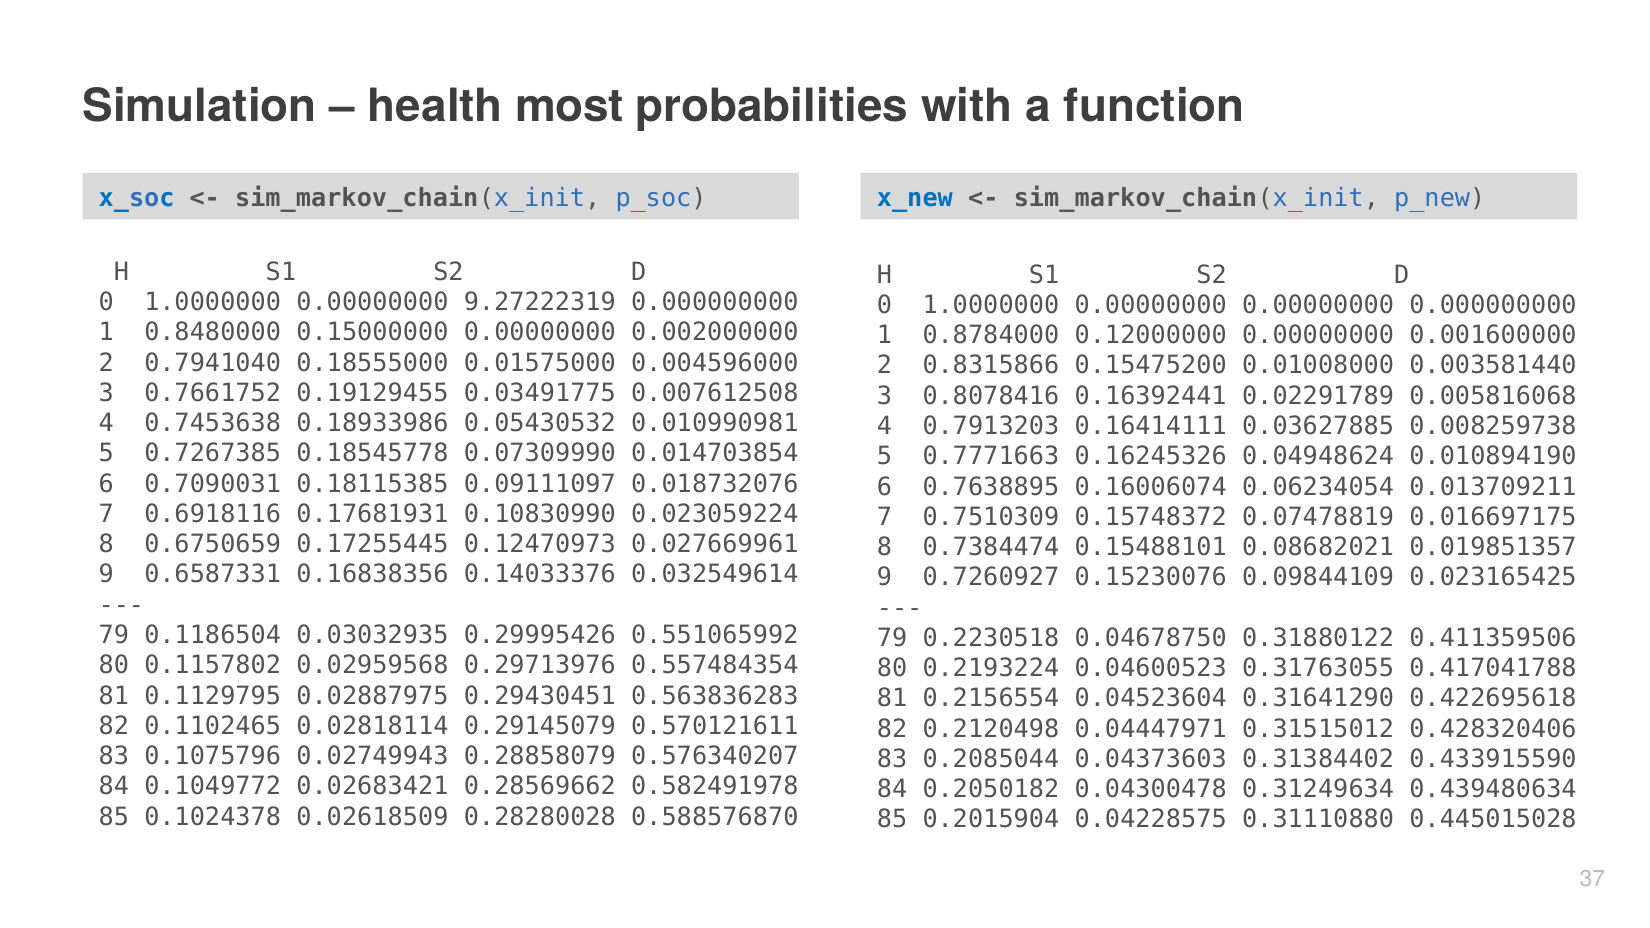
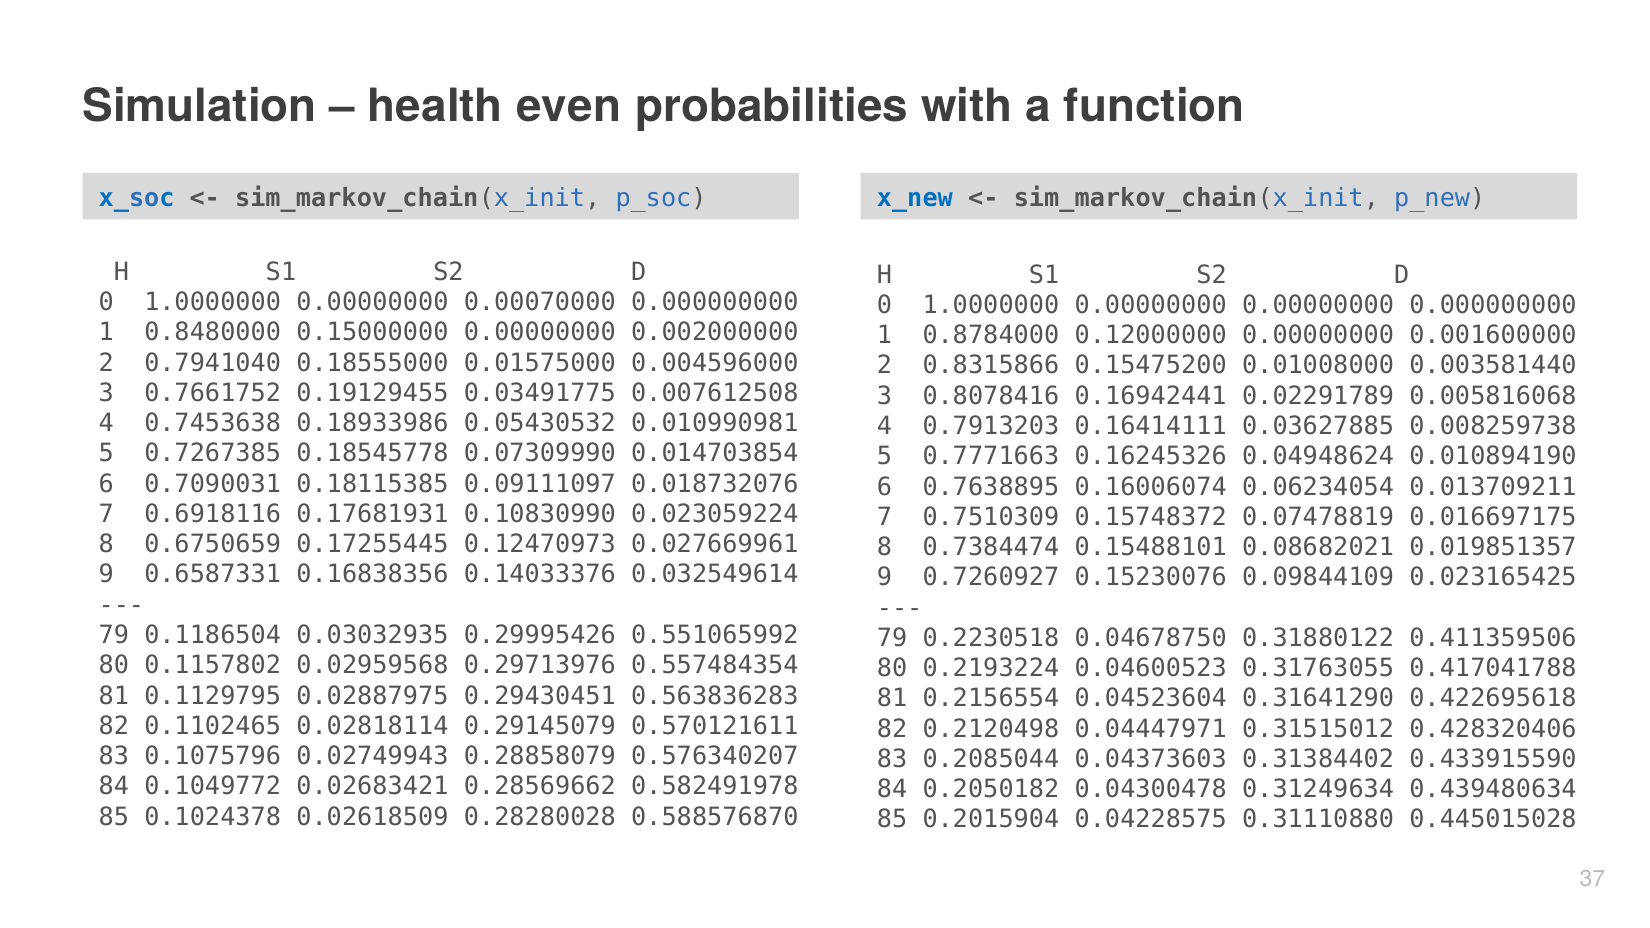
most: most -> even
9.27222319: 9.27222319 -> 0.00070000
0.16392441: 0.16392441 -> 0.16942441
